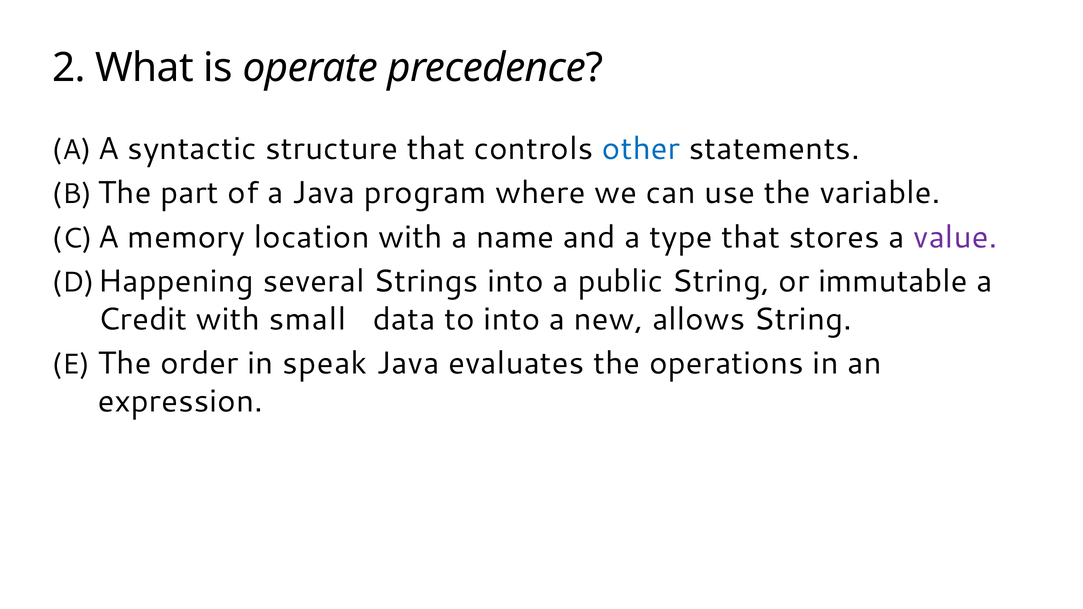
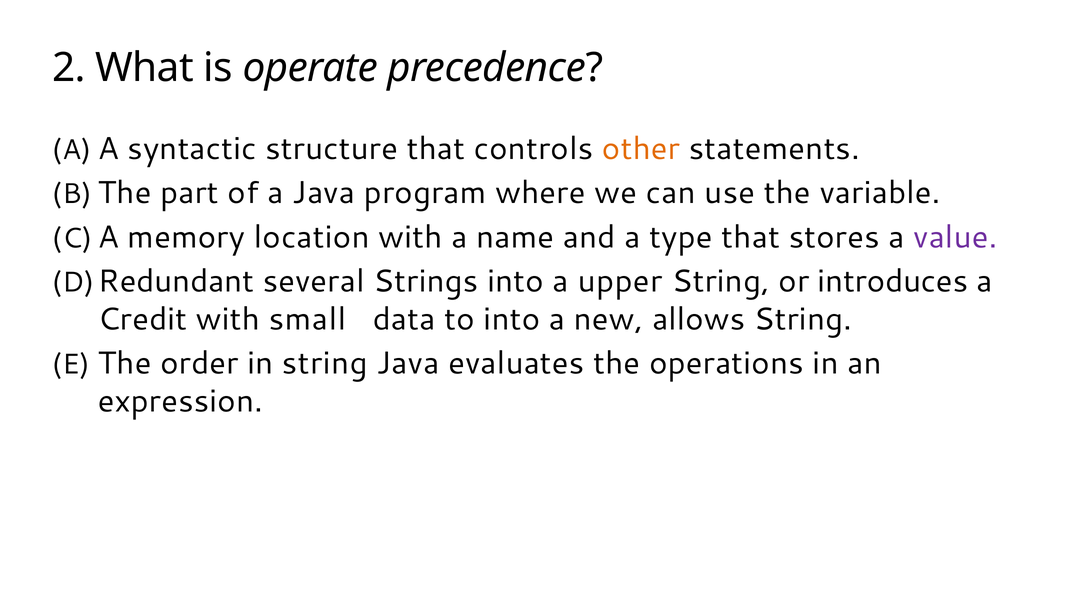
other colour: blue -> orange
Happening: Happening -> Redundant
public: public -> upper
immutable: immutable -> introduces
in speak: speak -> string
